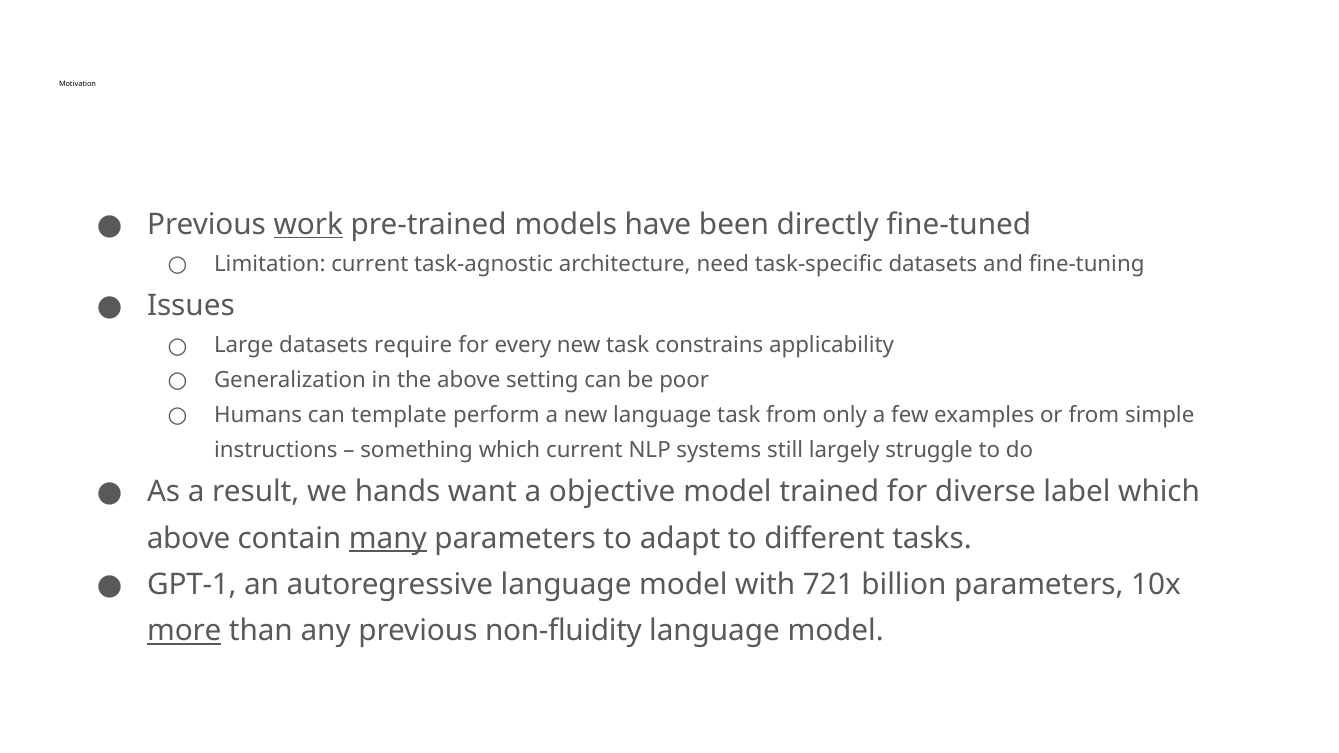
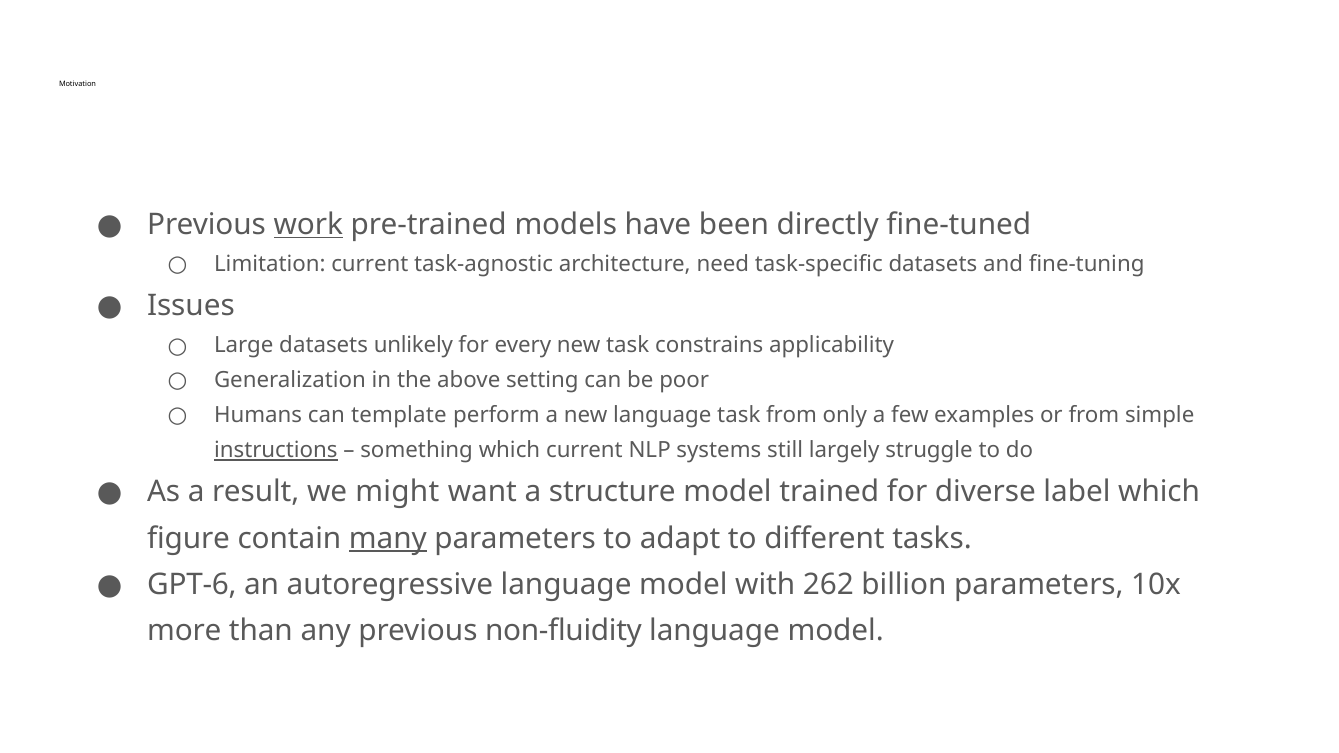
require: require -> unlikely
instructions underline: none -> present
hands: hands -> might
objective: objective -> structure
above at (189, 539): above -> figure
GPT-1: GPT-1 -> GPT-6
721: 721 -> 262
more underline: present -> none
